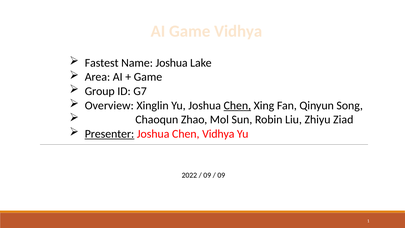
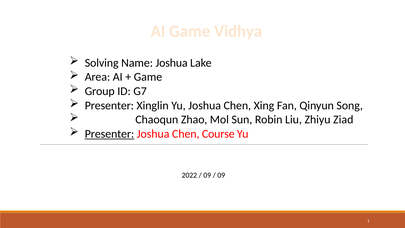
Fastest: Fastest -> Solving
Overview at (109, 105): Overview -> Presenter
Chen at (237, 105) underline: present -> none
Chen Vidhya: Vidhya -> Course
